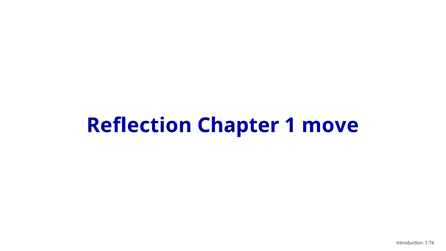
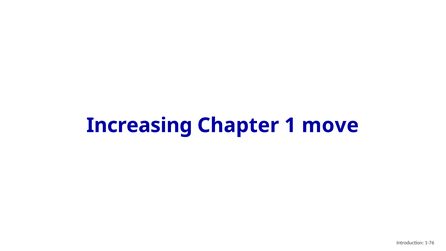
Reflection: Reflection -> Increasing
